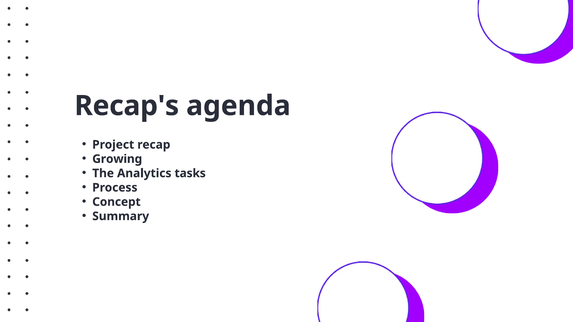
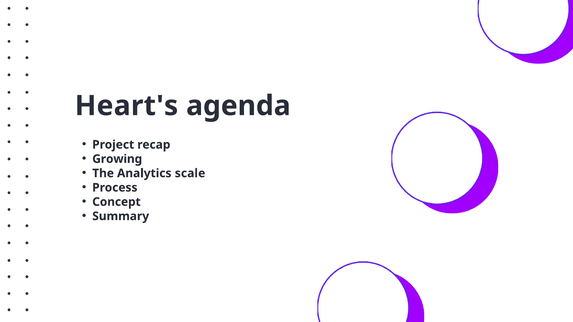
Recap's: Recap's -> Heart's
tasks: tasks -> scale
